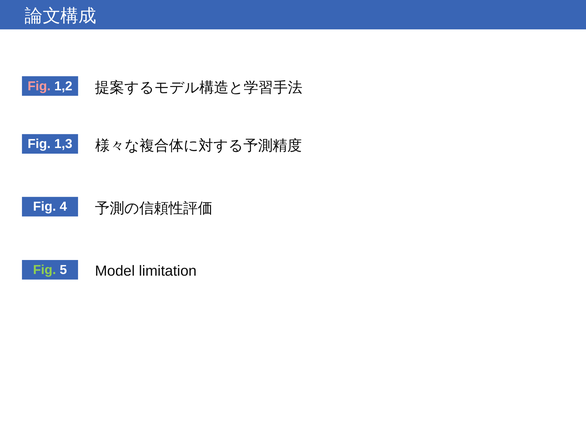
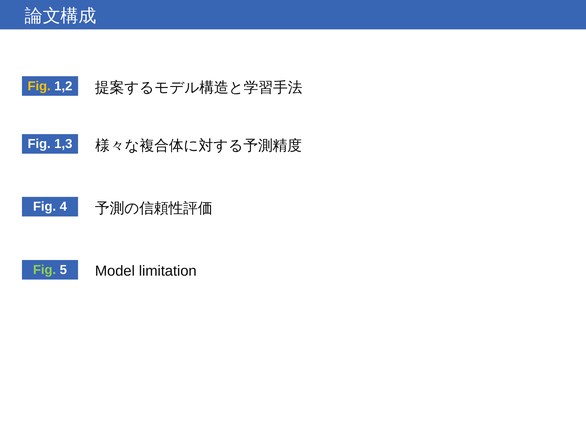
Fig at (39, 86) colour: pink -> yellow
